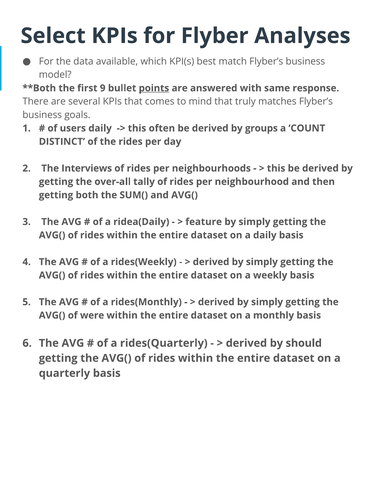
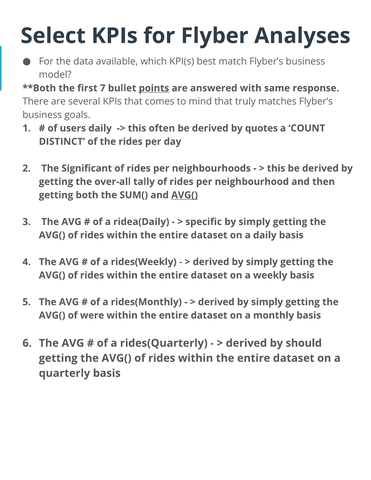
9: 9 -> 7
groups: groups -> quotes
Interviews: Interviews -> Significant
AVG( at (185, 195) underline: none -> present
feature: feature -> specific
